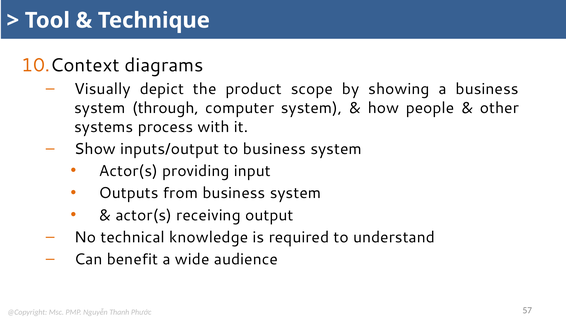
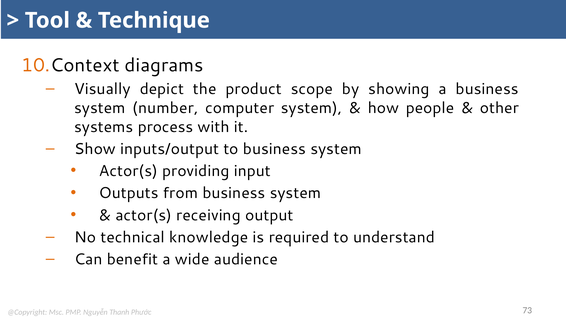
through: through -> number
57: 57 -> 73
